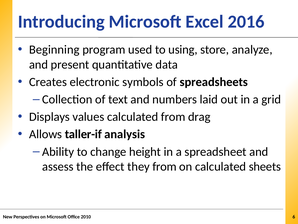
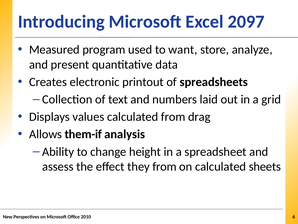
2016: 2016 -> 2097
Beginning: Beginning -> Measured
using: using -> want
symbols: symbols -> printout
taller-if: taller-if -> them-if
